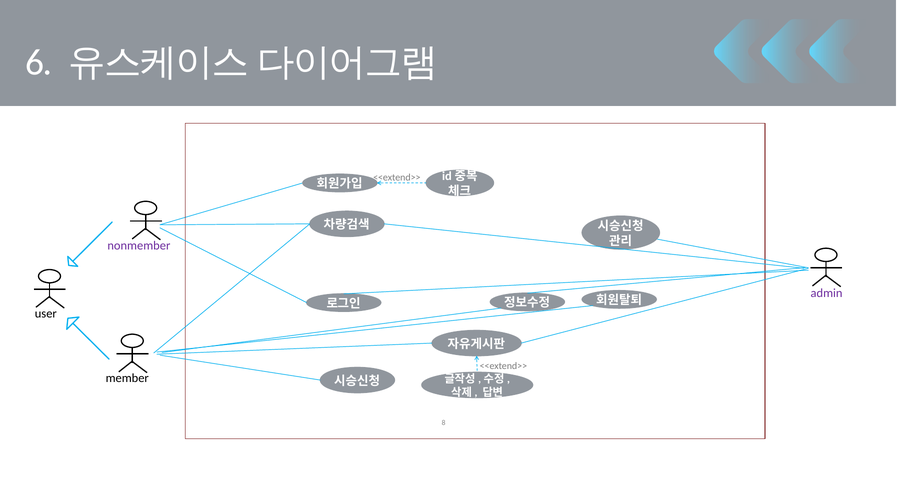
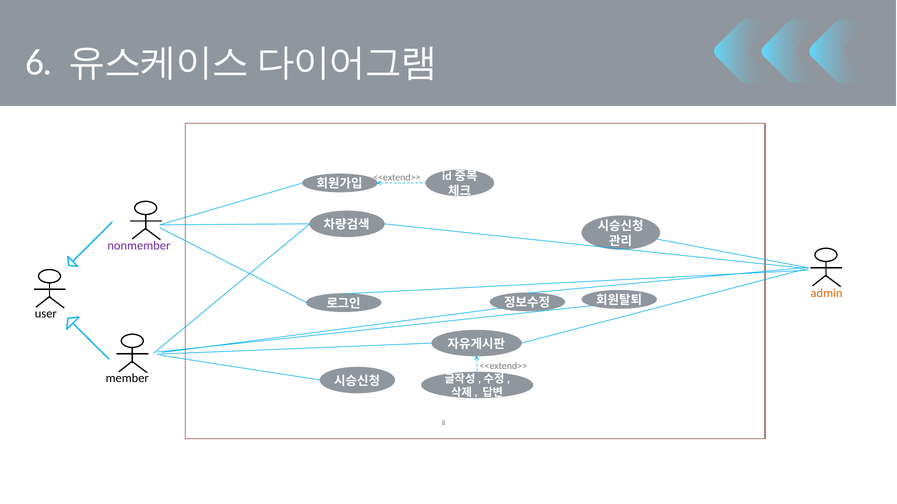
admin colour: purple -> orange
